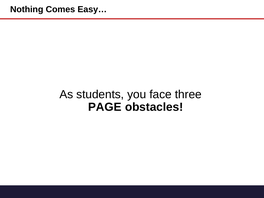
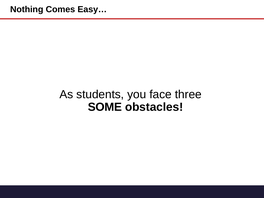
PAGE: PAGE -> SOME
